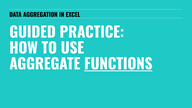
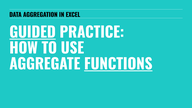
GUIDED underline: none -> present
